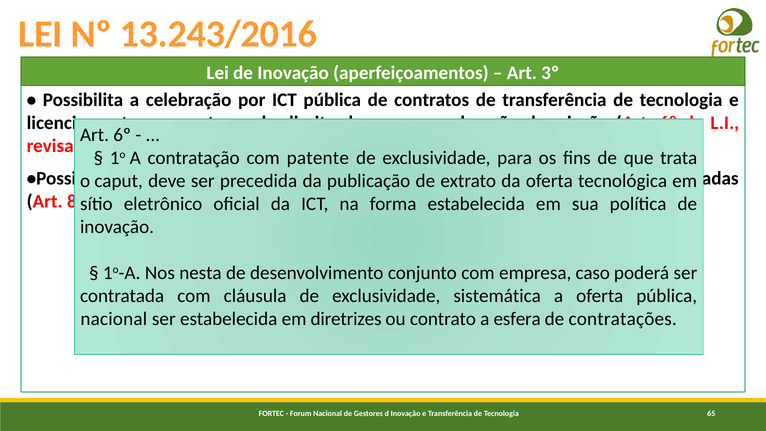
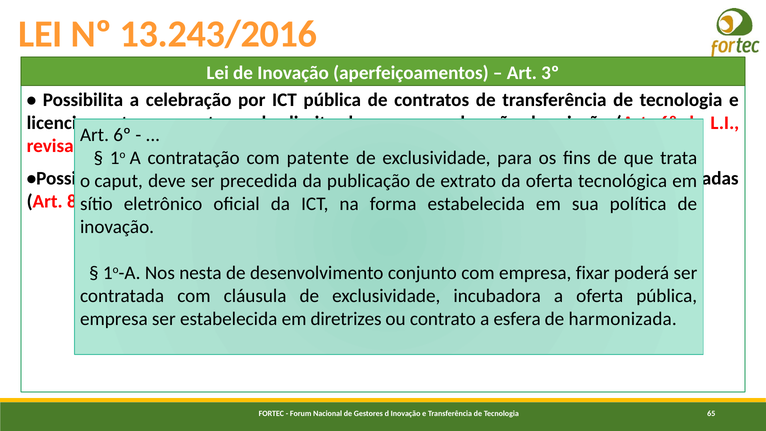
caso: caso -> fixar
sistemática: sistemática -> incubadora
nacional at (114, 319): nacional -> empresa
contratações: contratações -> harmonizada
